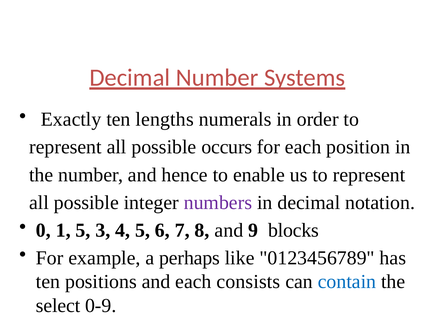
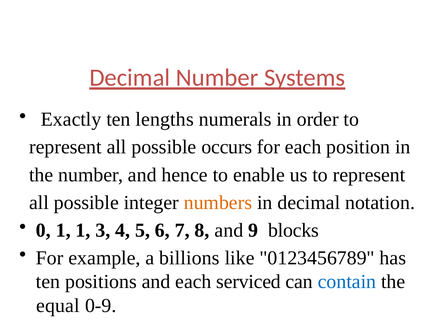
numbers colour: purple -> orange
1 5: 5 -> 1
perhaps: perhaps -> billions
consists: consists -> serviced
select: select -> equal
